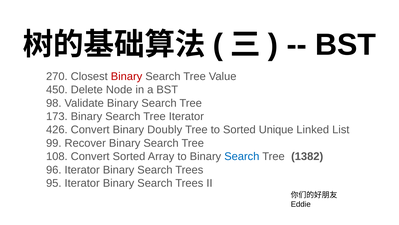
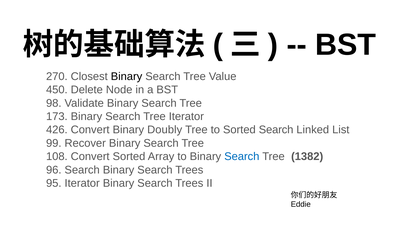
Binary at (127, 76) colour: red -> black
Sorted Unique: Unique -> Search
96 Iterator: Iterator -> Search
